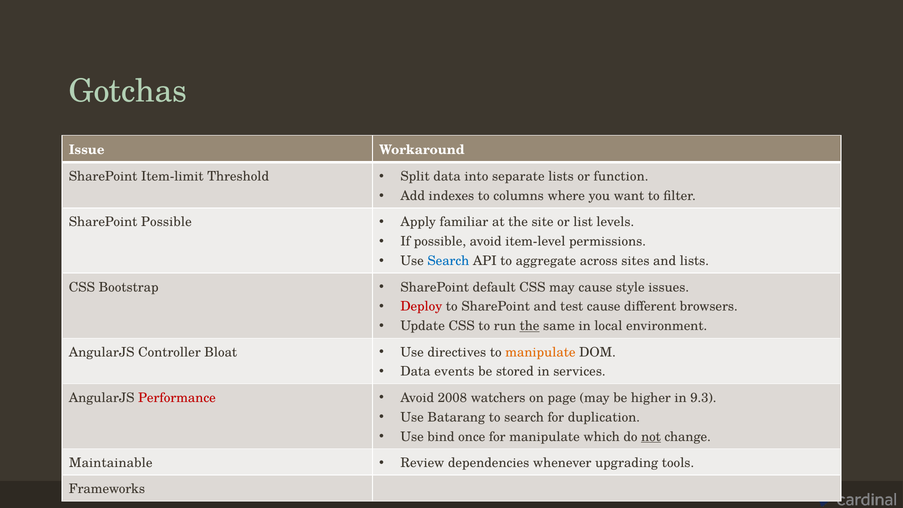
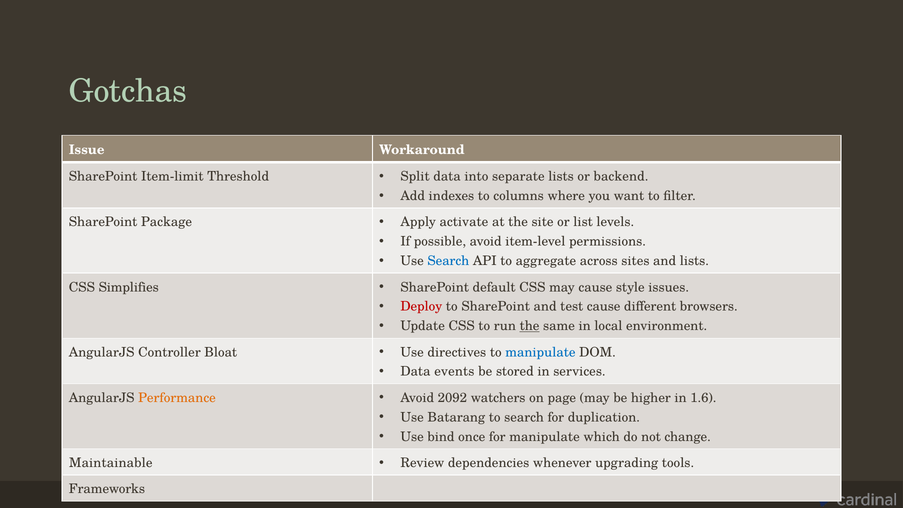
function: function -> backend
SharePoint Possible: Possible -> Package
familiar: familiar -> activate
Bootstrap: Bootstrap -> Simplifies
manipulate at (540, 352) colour: orange -> blue
Performance colour: red -> orange
2008: 2008 -> 2092
9.3: 9.3 -> 1.6
not underline: present -> none
